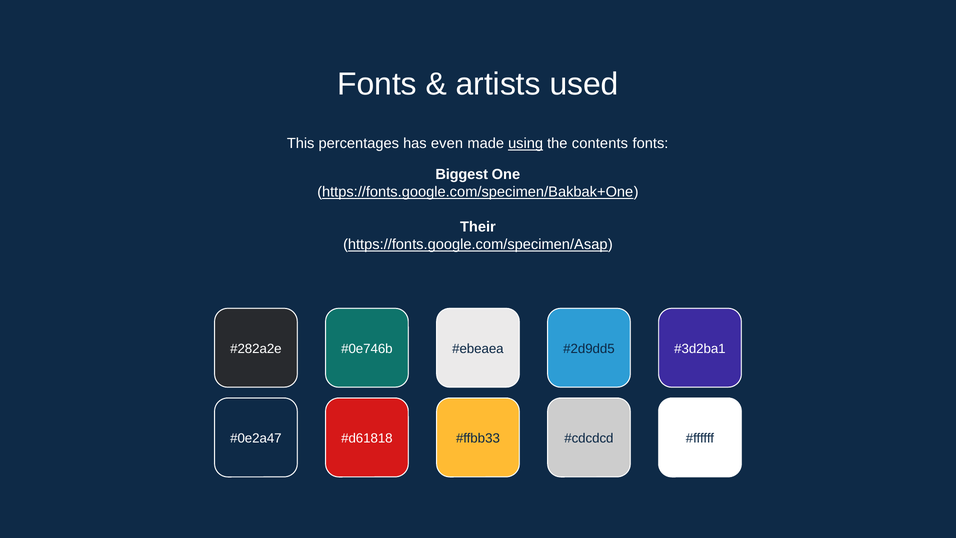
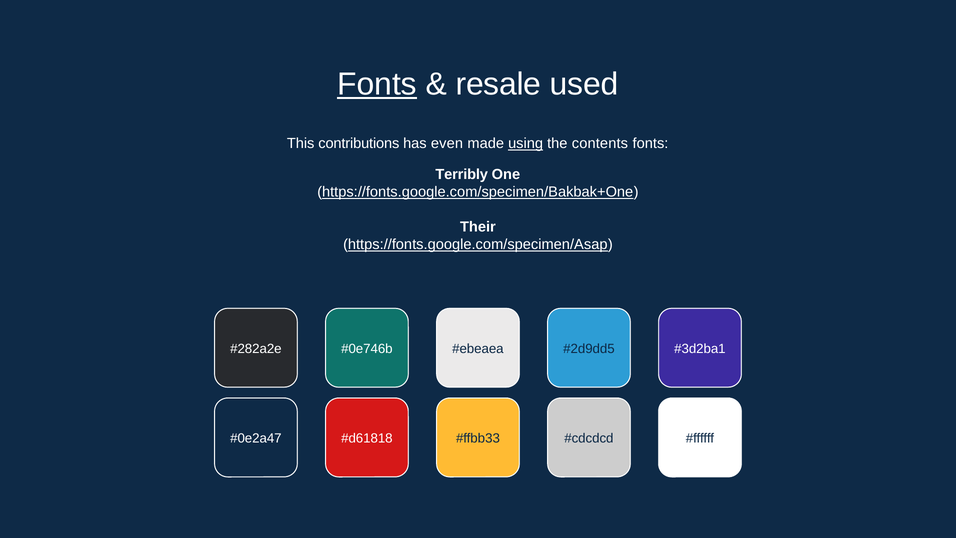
Fonts at (377, 84) underline: none -> present
artists: artists -> resale
percentages: percentages -> contributions
Biggest: Biggest -> Terribly
